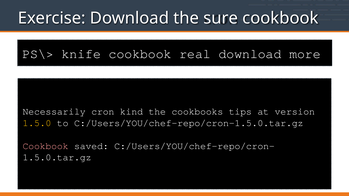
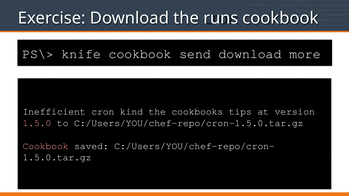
sure: sure -> runs
real: real -> send
Necessarily: Necessarily -> Inefficient
1.5.0 colour: yellow -> pink
